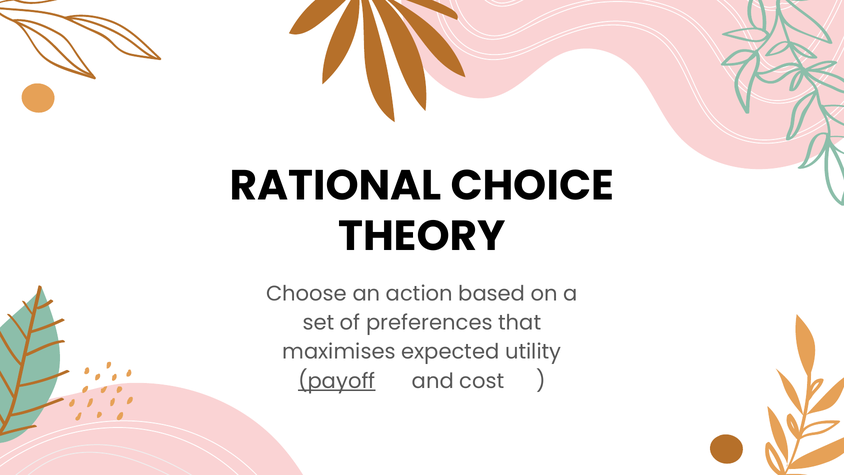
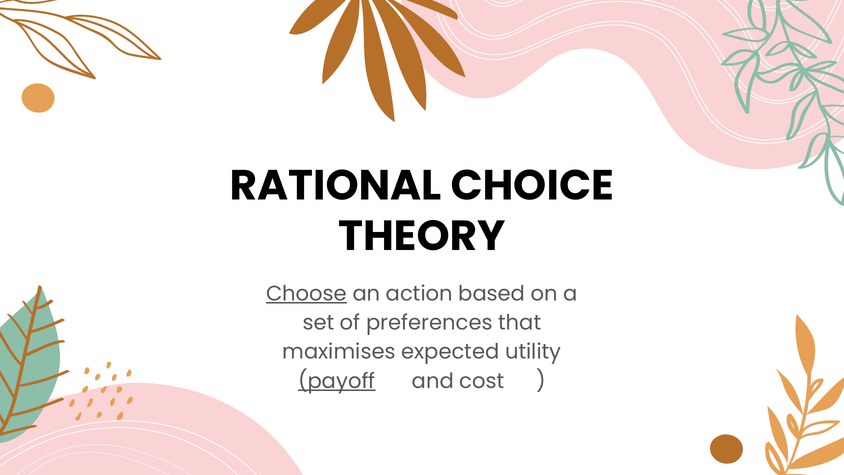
Choose underline: none -> present
